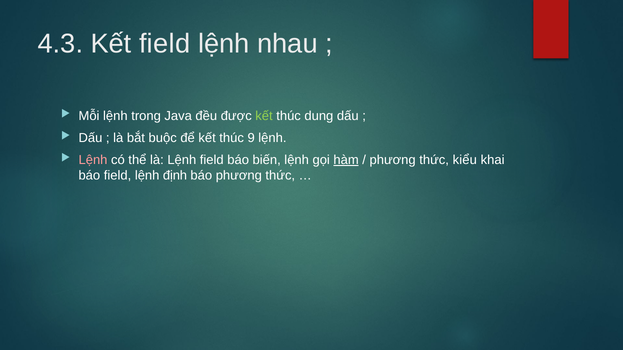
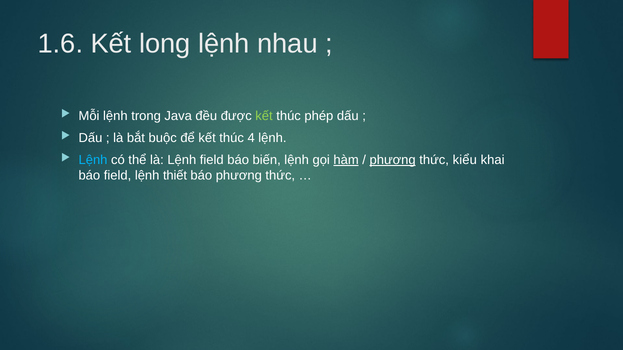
4.3: 4.3 -> 1.6
Kết field: field -> long
dung: dung -> phép
9: 9 -> 4
Lệnh at (93, 160) colour: pink -> light blue
phương at (393, 160) underline: none -> present
định: định -> thiết
